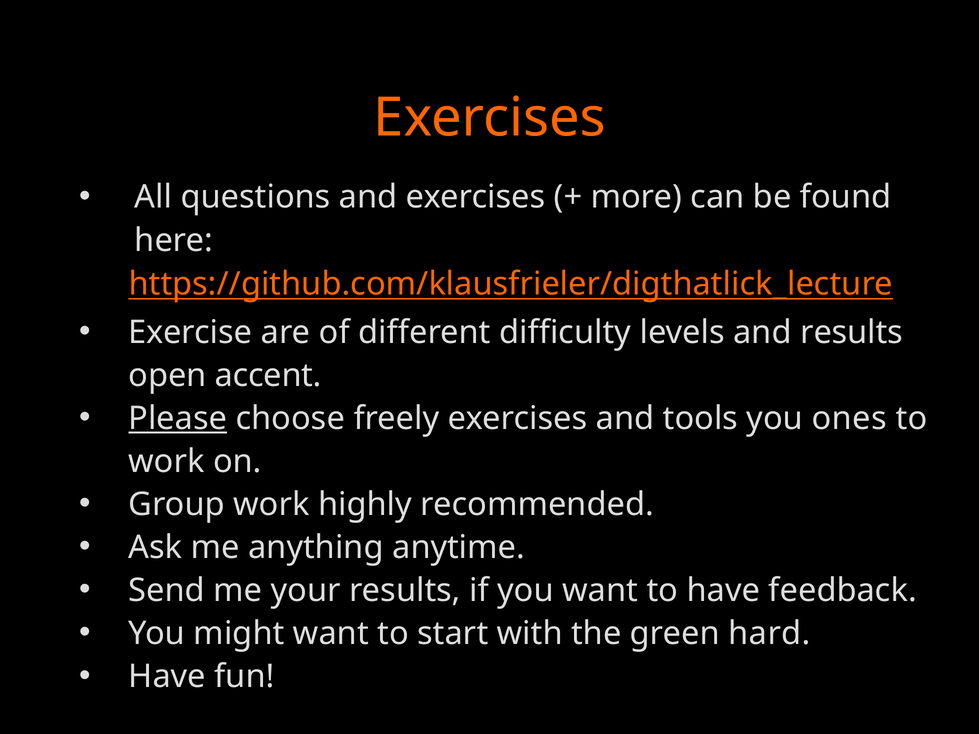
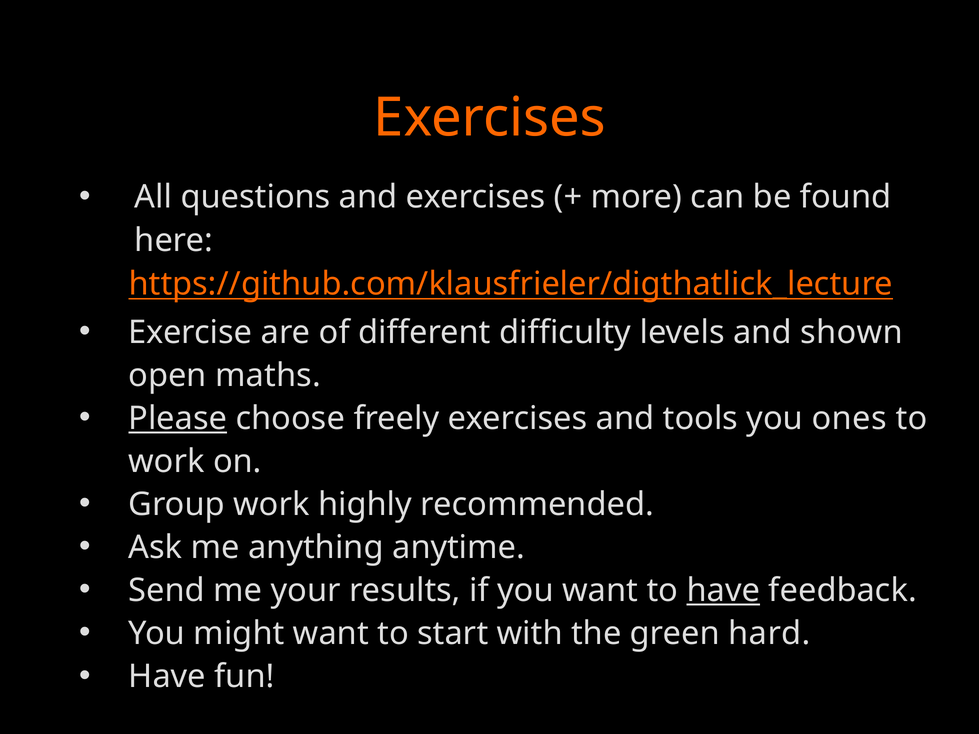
and results: results -> shown
accent: accent -> maths
have at (723, 591) underline: none -> present
